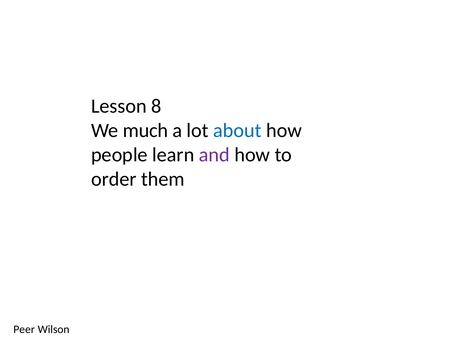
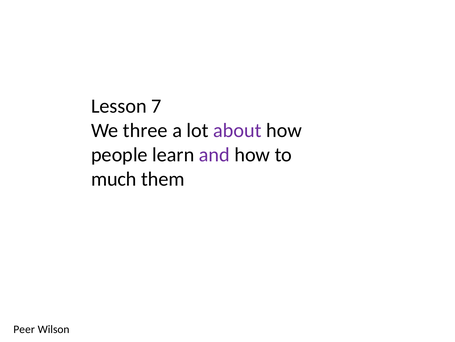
8: 8 -> 7
much: much -> three
about colour: blue -> purple
order: order -> much
